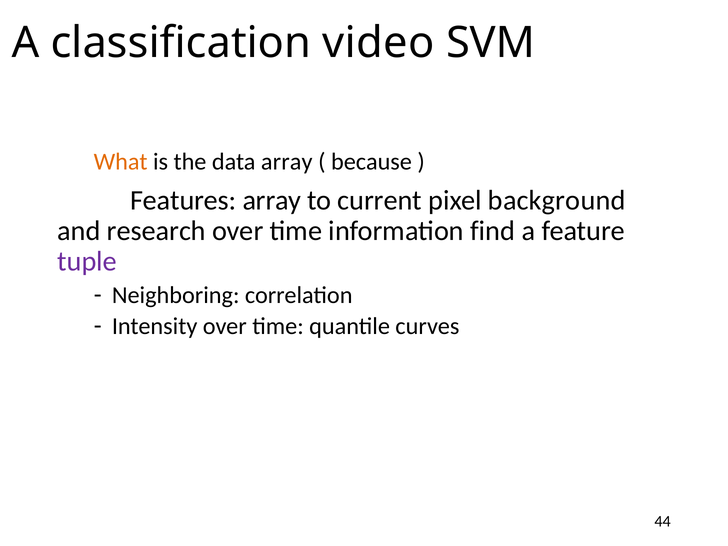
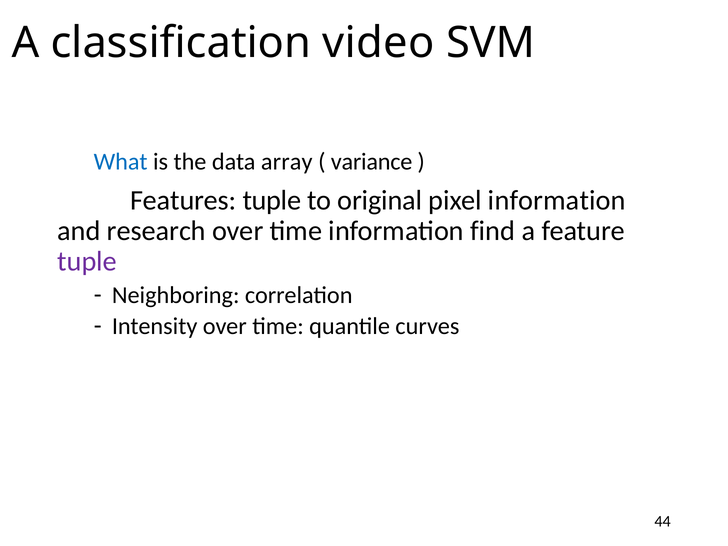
What colour: orange -> blue
because: because -> variance
Features array: array -> tuple
current: current -> original
pixel background: background -> information
